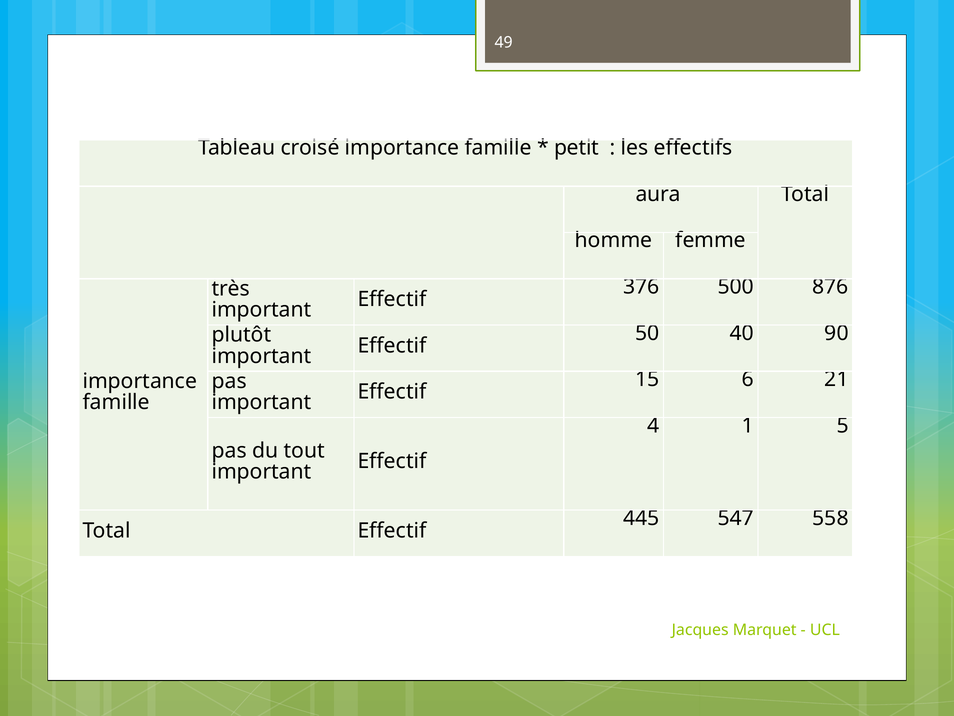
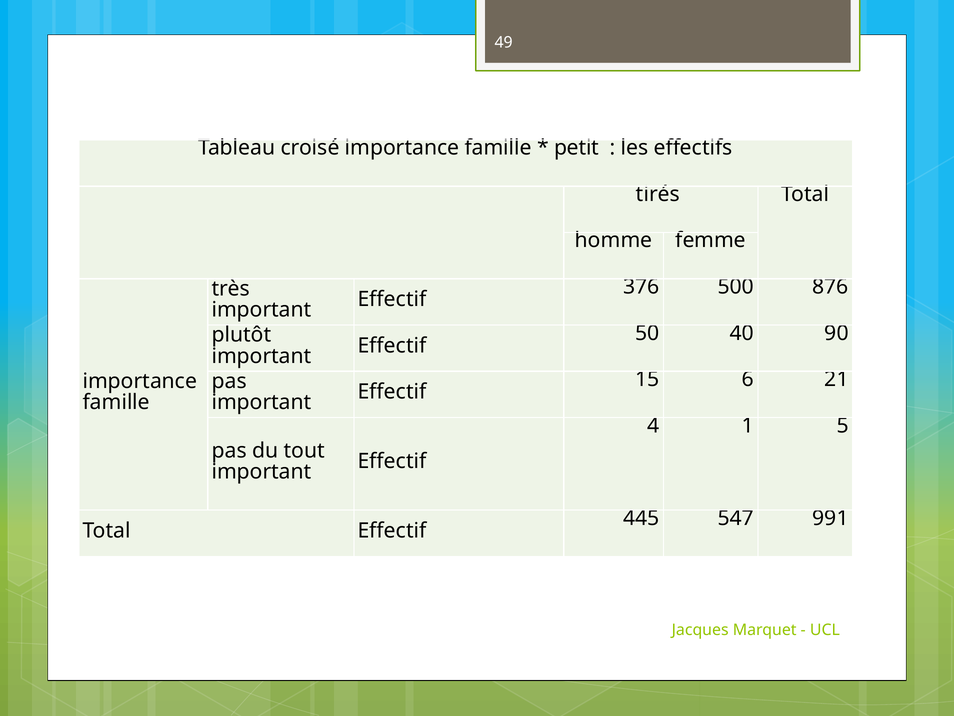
aura: aura -> tirés
558: 558 -> 991
